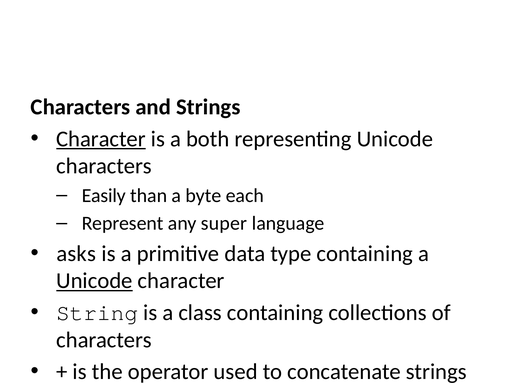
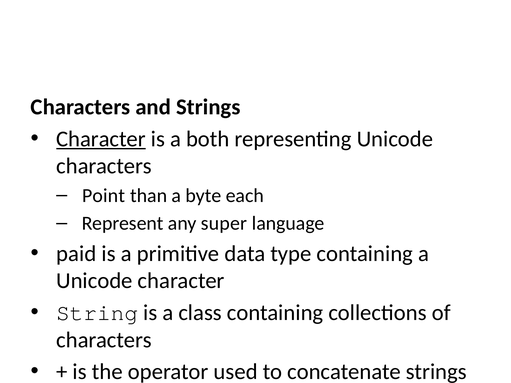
Easily: Easily -> Point
asks: asks -> paid
Unicode at (94, 281) underline: present -> none
